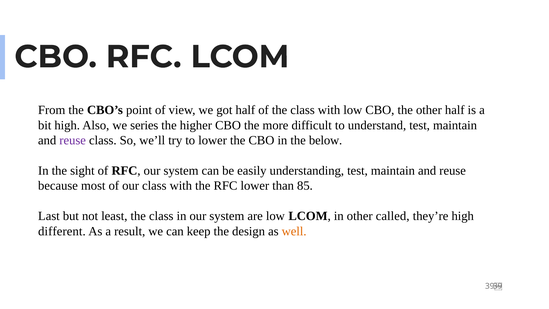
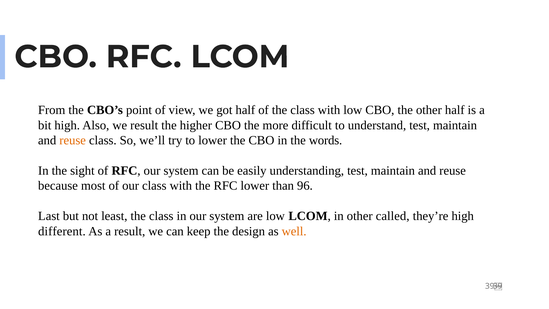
we series: series -> result
reuse at (73, 140) colour: purple -> orange
below: below -> words
85: 85 -> 96
